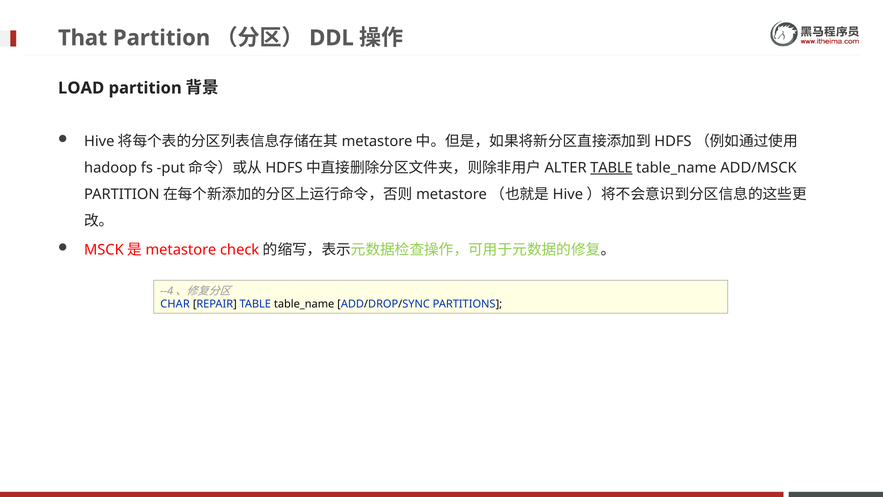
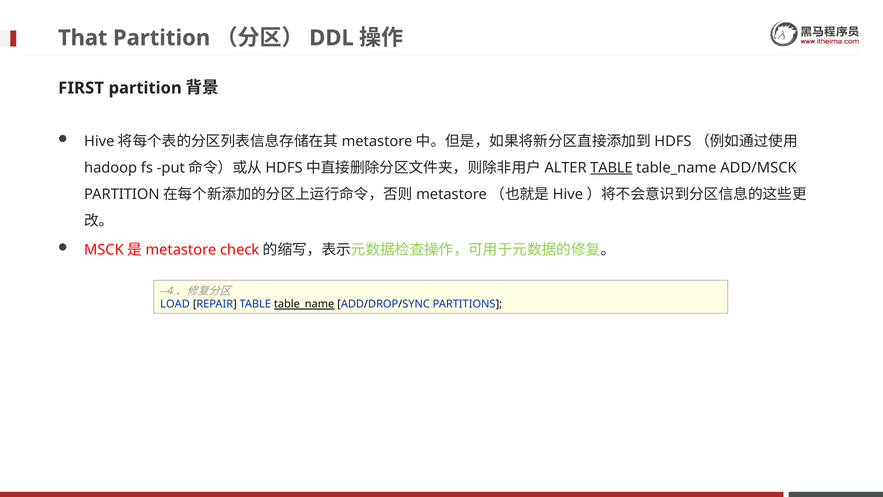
LOAD: LOAD -> FIRST
CHAR: CHAR -> LOAD
table_name at (304, 304) underline: none -> present
